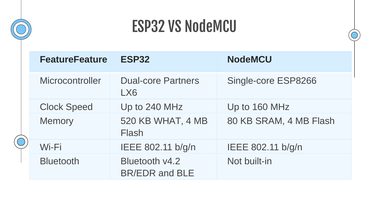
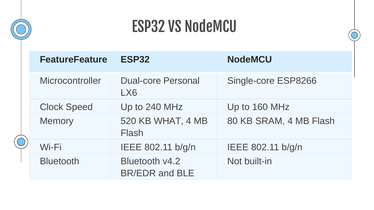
Partners: Partners -> Personal
